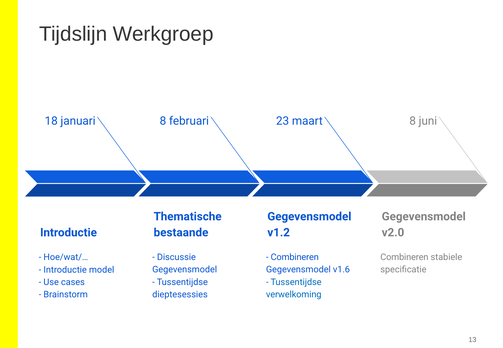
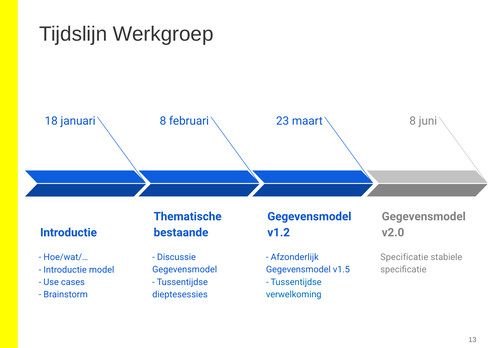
Combineren at (295, 257): Combineren -> Afzonderlijk
Combineren at (404, 257): Combineren -> Specificatie
v1.6: v1.6 -> v1.5
